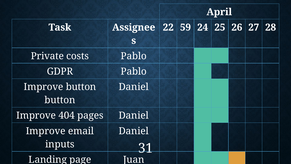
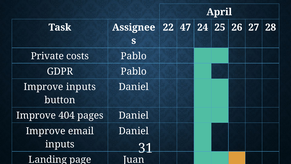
59: 59 -> 47
Improve button: button -> inputs
